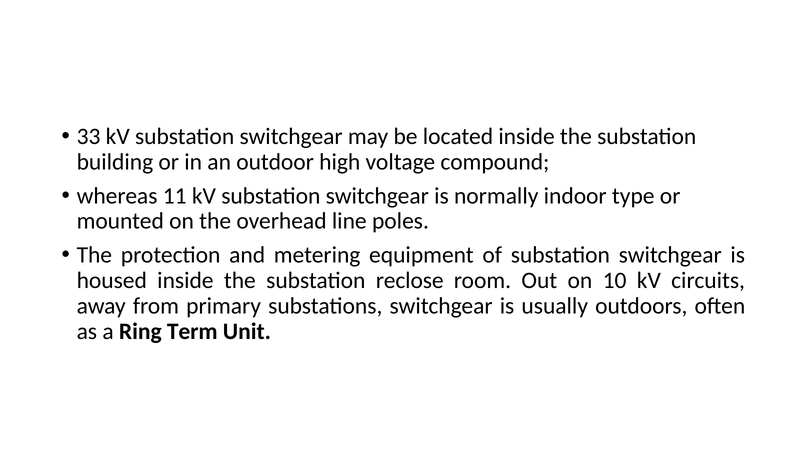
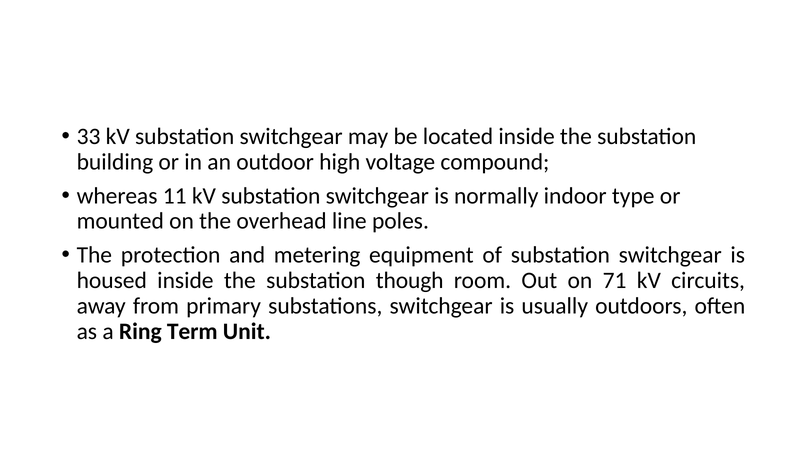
reclose: reclose -> though
10: 10 -> 71
